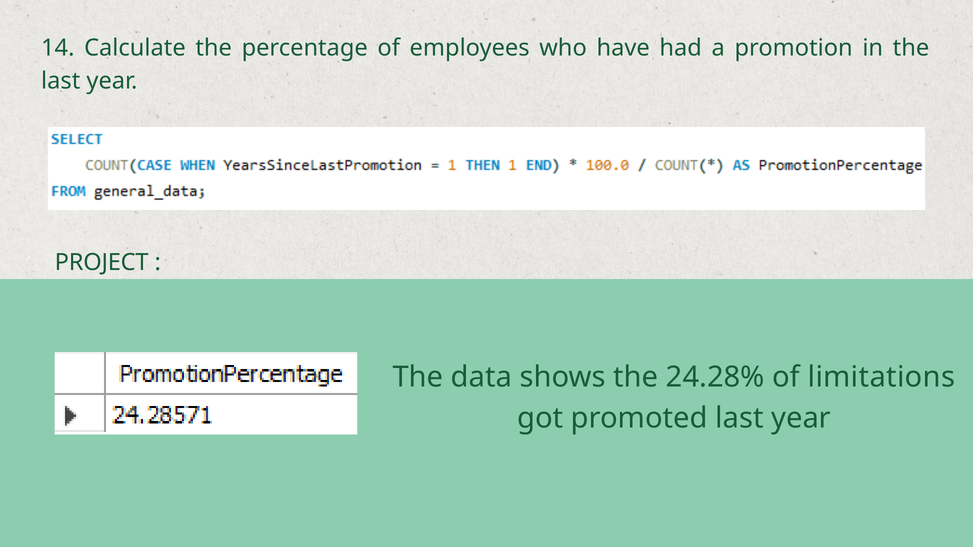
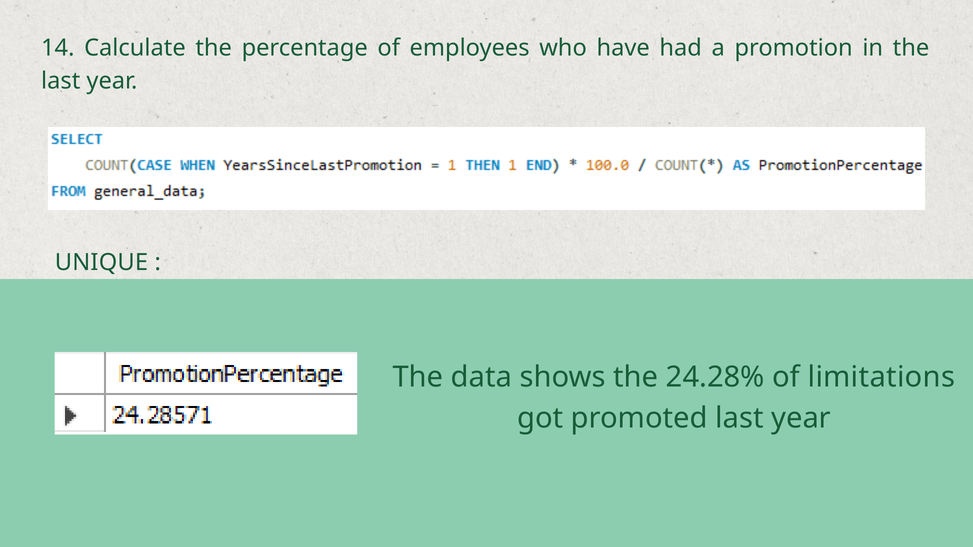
PROJECT: PROJECT -> UNIQUE
